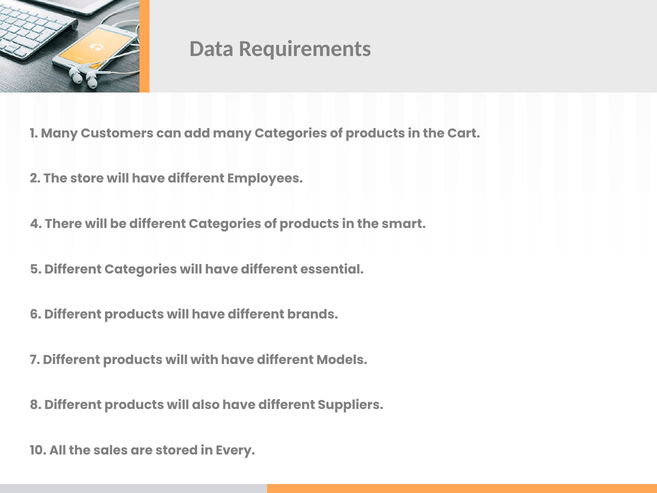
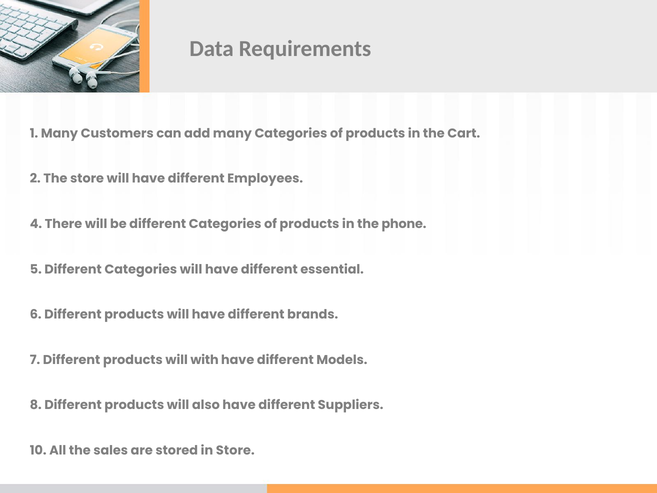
smart: smart -> phone
in Every: Every -> Store
